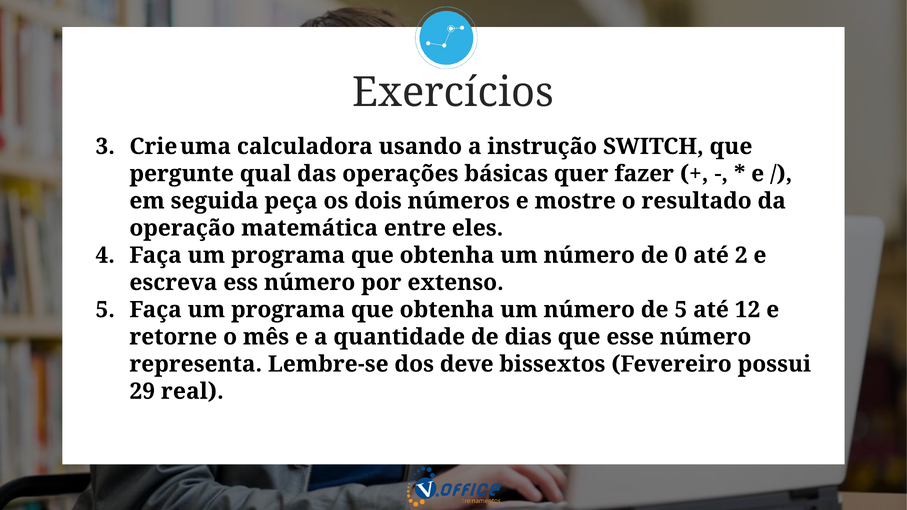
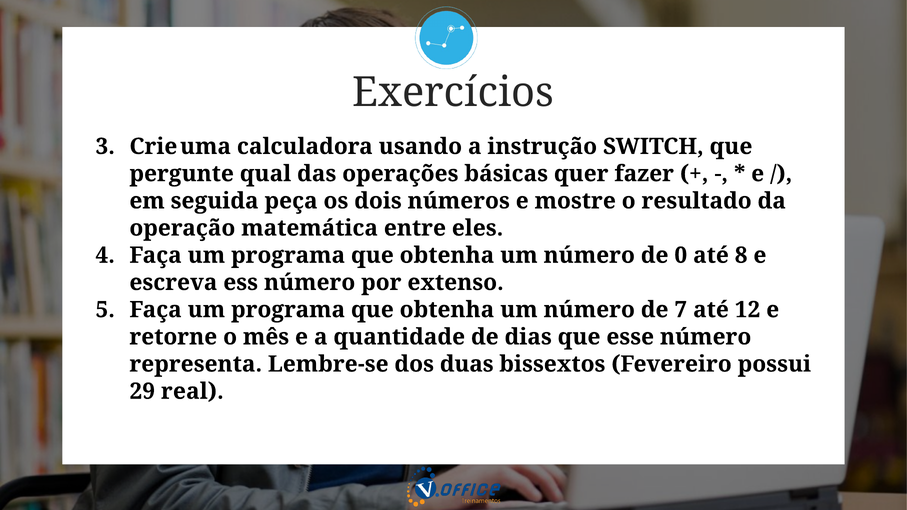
2: 2 -> 8
de 5: 5 -> 7
deve: deve -> duas
